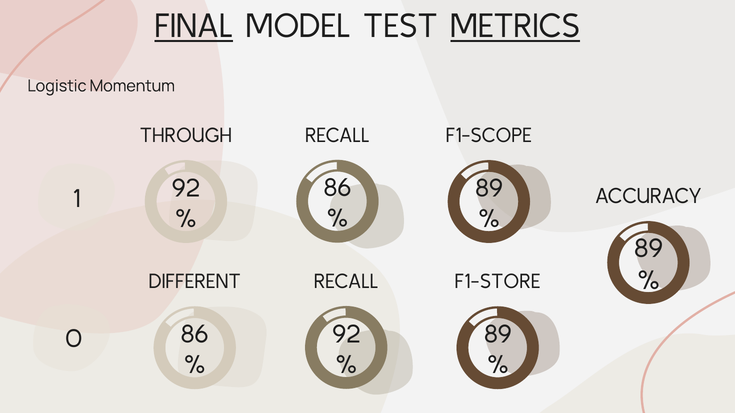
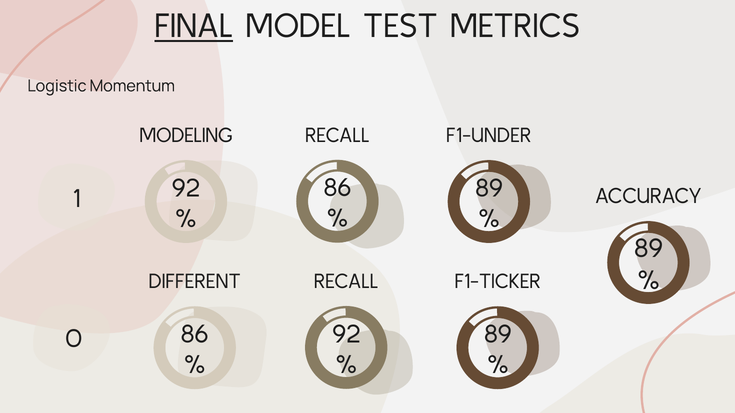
METRICS underline: present -> none
THROUGH: THROUGH -> MODELING
F1-SCOPE: F1-SCOPE -> F1-UNDER
F1-STORE: F1-STORE -> F1-TICKER
